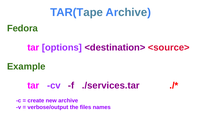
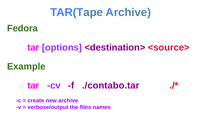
./services.tar: ./services.tar -> ./contabo.tar
